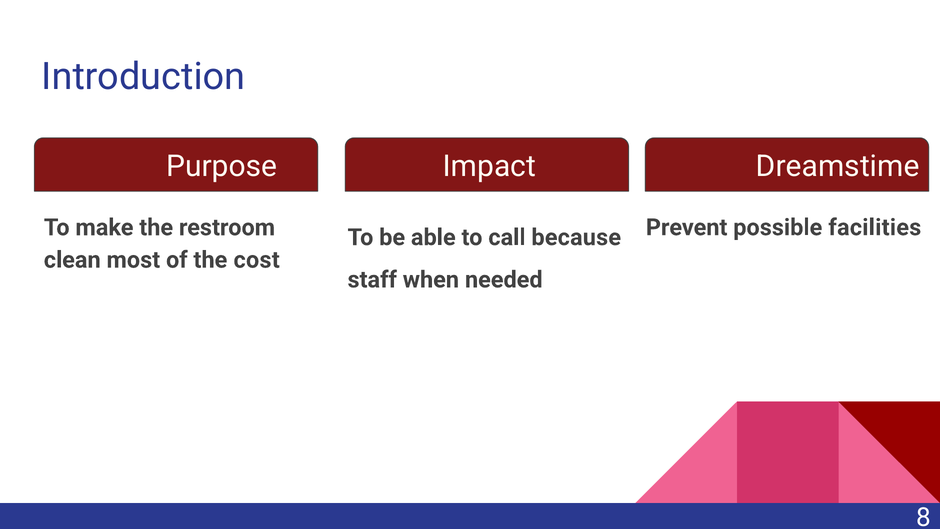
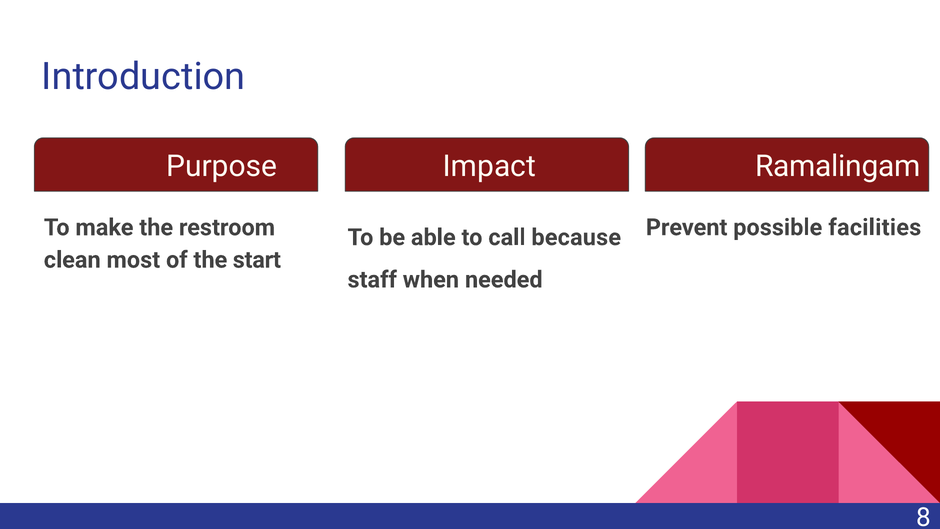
Dreamstime: Dreamstime -> Ramalingam
cost: cost -> start
